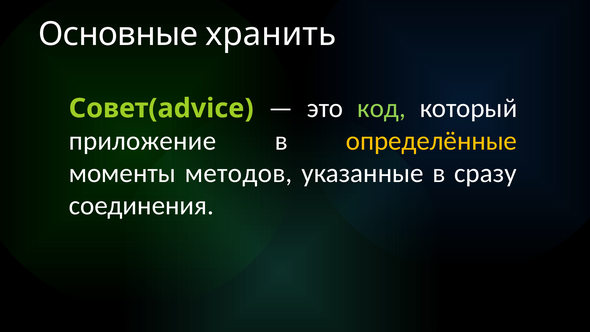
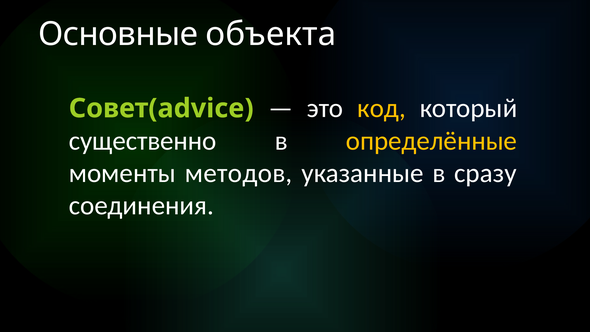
хранить: хранить -> объекта
код colour: light green -> yellow
приложение: приложение -> существенно
